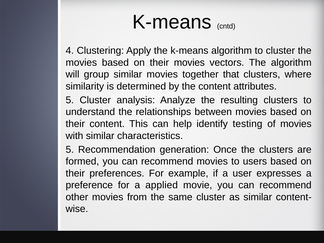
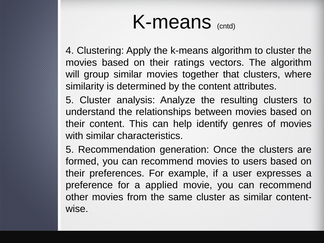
their movies: movies -> ratings
testing: testing -> genres
